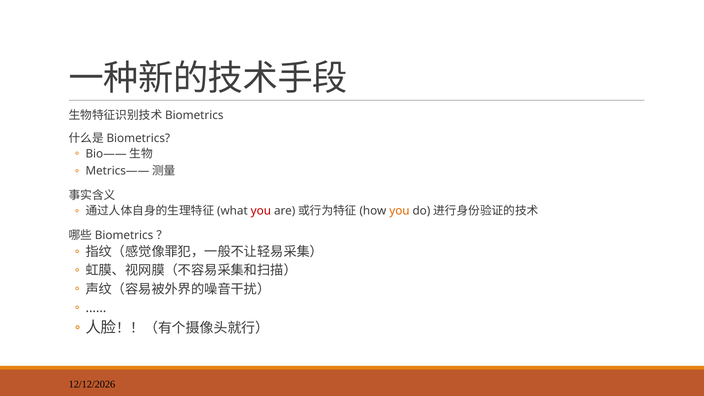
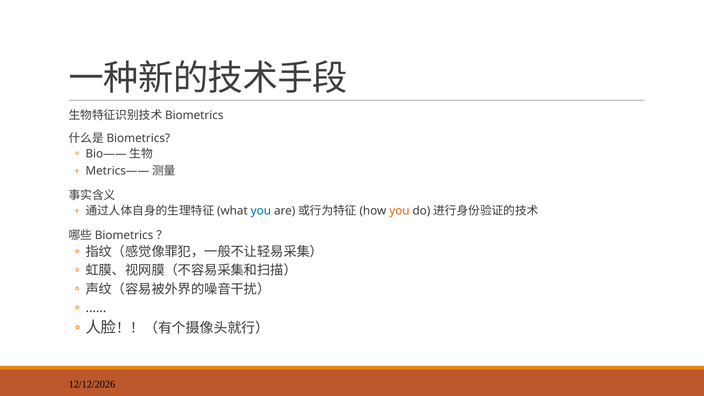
you at (261, 211) colour: red -> blue
